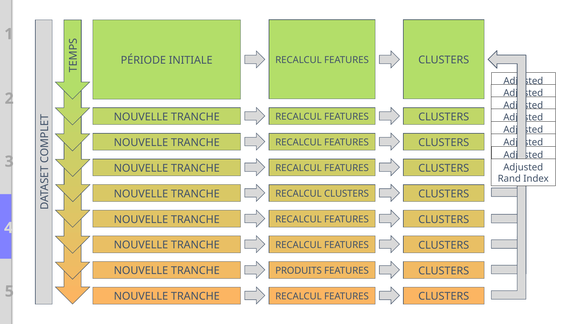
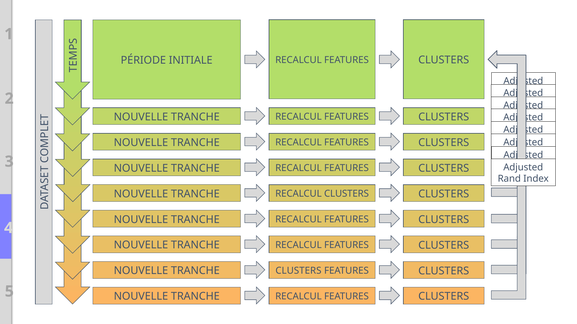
PRODUITS at (299, 271): PRODUITS -> CLUSTERS
